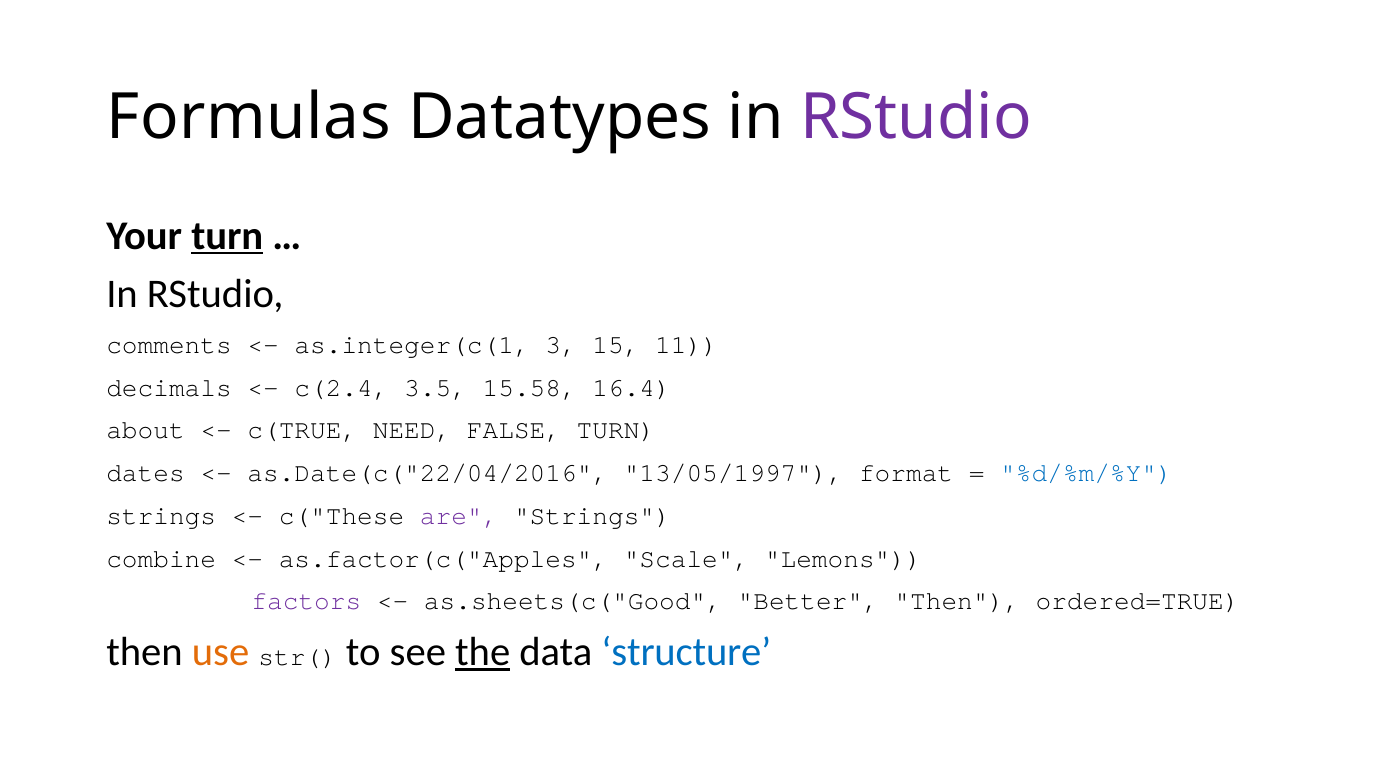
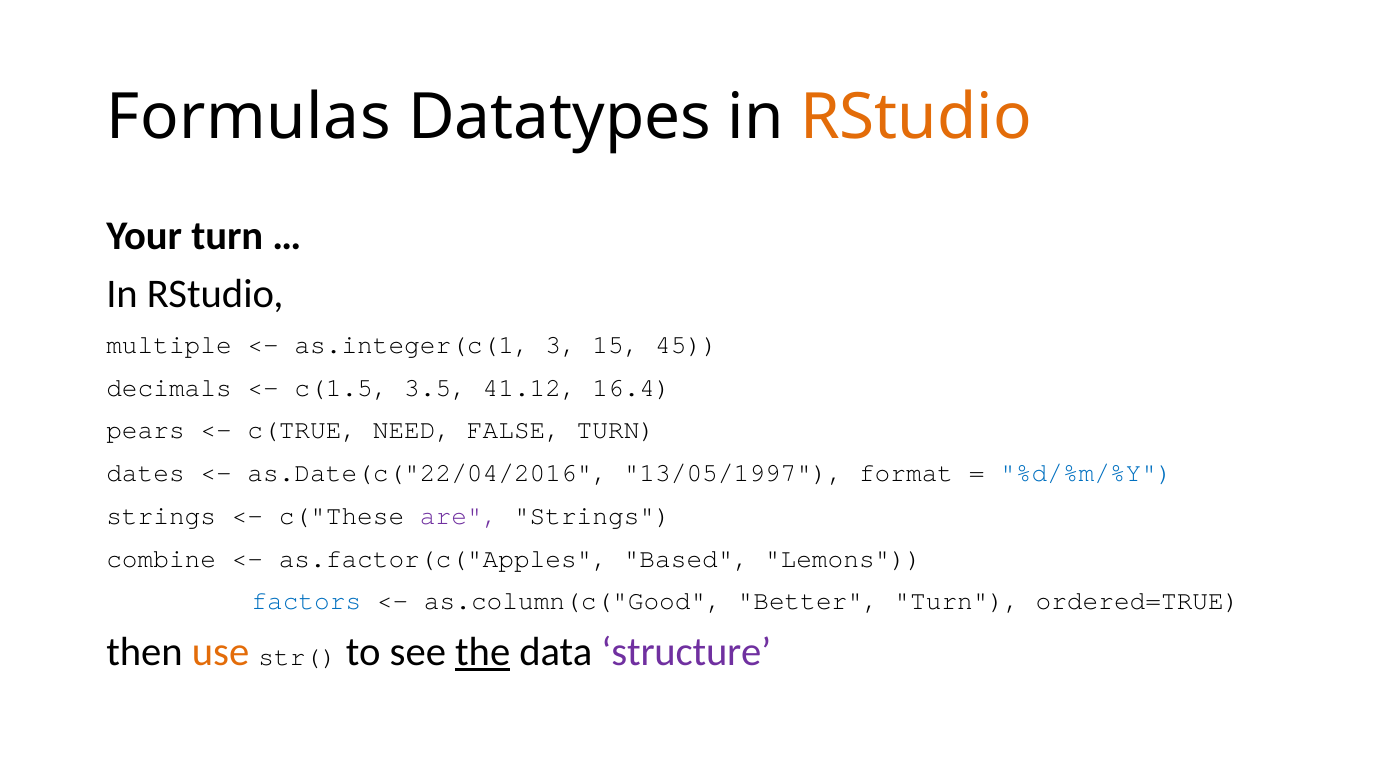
RStudio at (916, 117) colour: purple -> orange
turn at (227, 236) underline: present -> none
comments: comments -> multiple
11: 11 -> 45
c(2.4: c(2.4 -> c(1.5
15.58: 15.58 -> 41.12
about: about -> pears
Scale: Scale -> Based
factors colour: purple -> blue
as.sheets(c("Good: as.sheets(c("Good -> as.column(c("Good
Better Then: Then -> Turn
structure colour: blue -> purple
